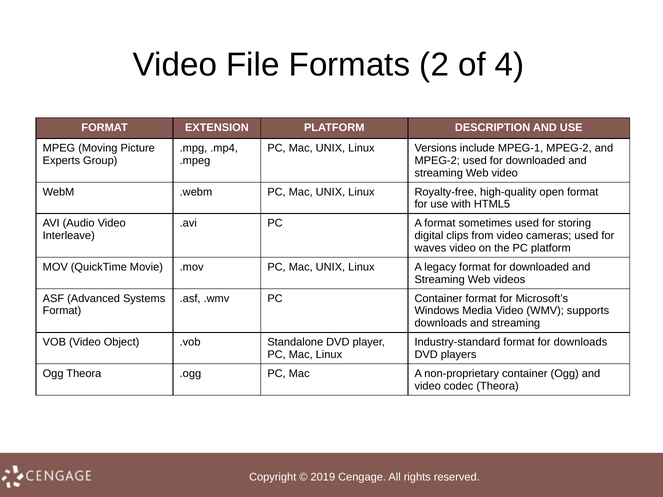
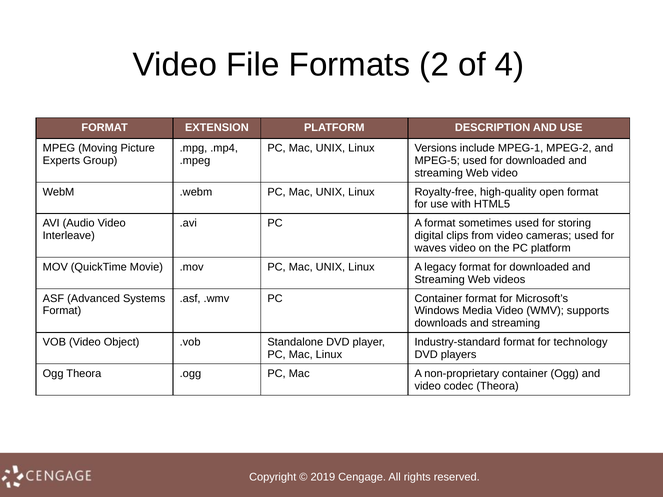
MPEG-2 at (437, 161): MPEG-2 -> MPEG-5
for downloads: downloads -> technology
